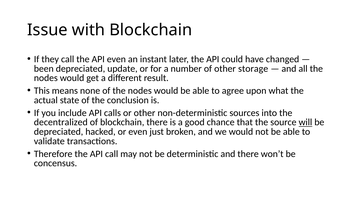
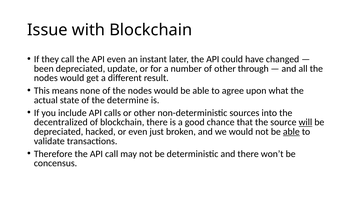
storage: storage -> through
conclusion: conclusion -> determine
able at (291, 132) underline: none -> present
